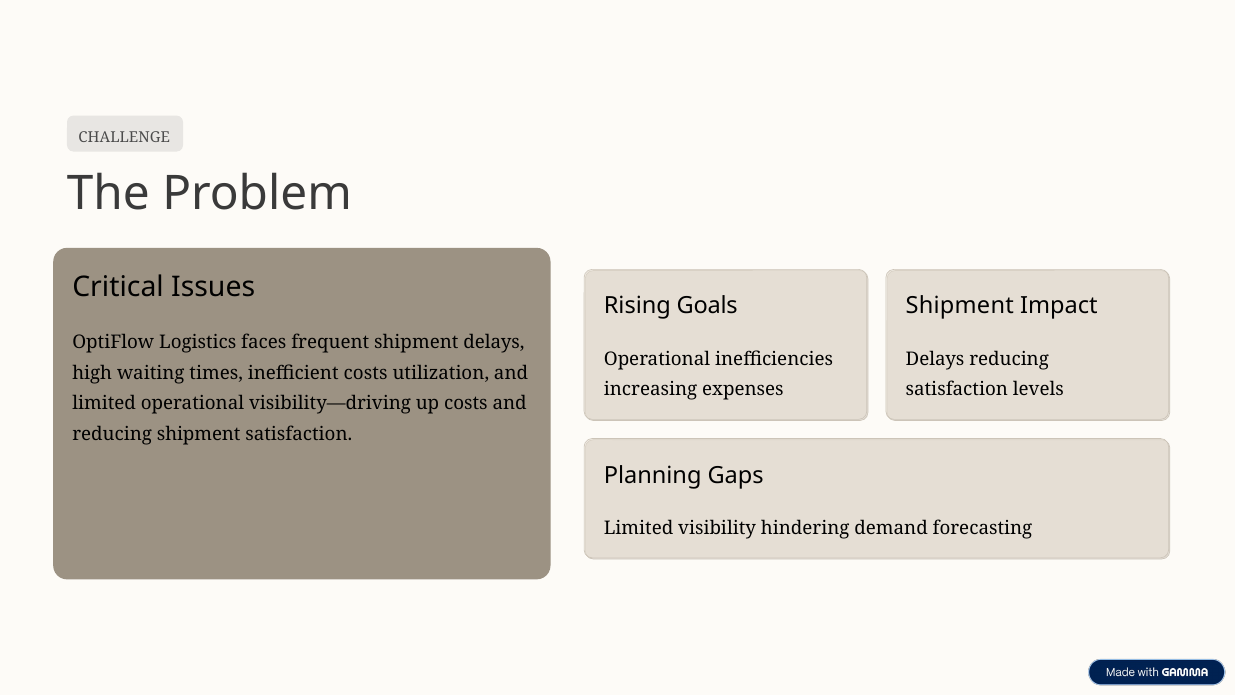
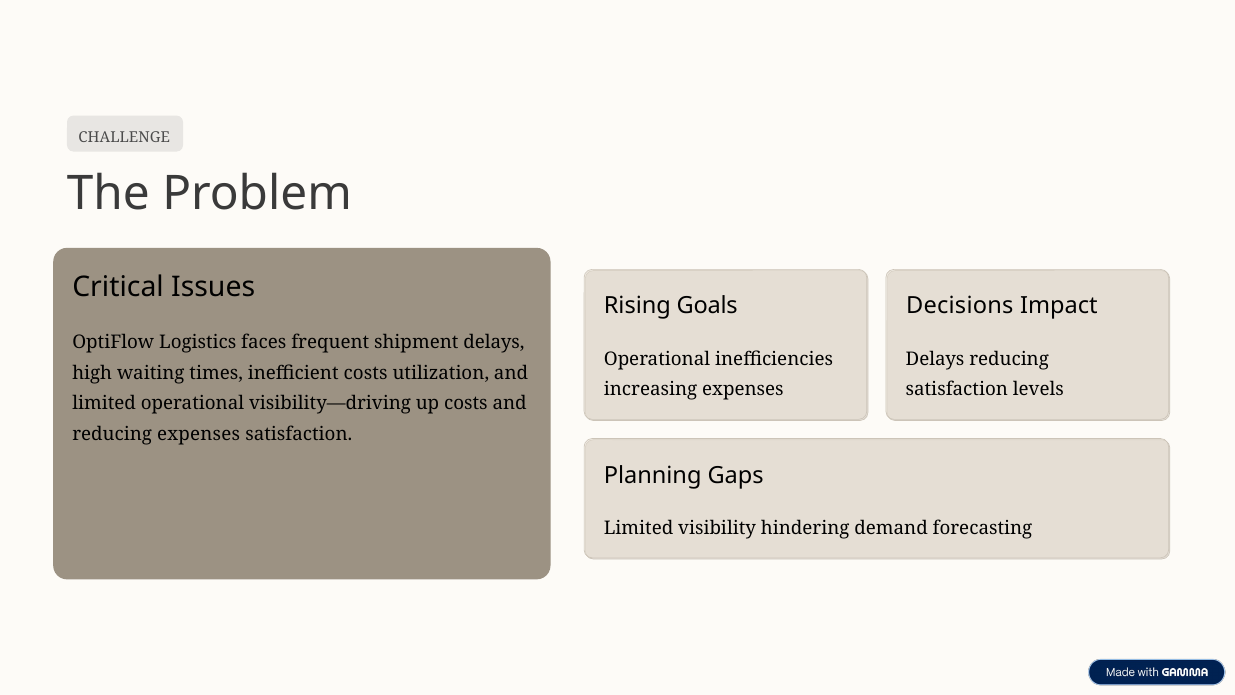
Shipment at (960, 306): Shipment -> Decisions
reducing shipment: shipment -> expenses
